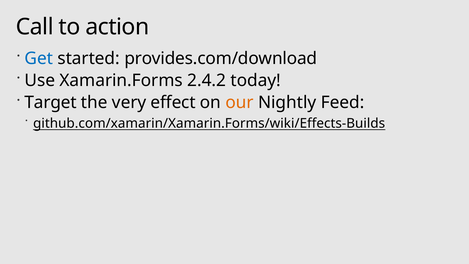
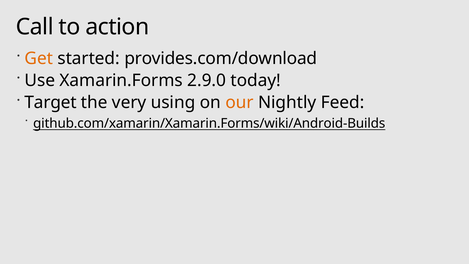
Get colour: blue -> orange
2.4.2: 2.4.2 -> 2.9.0
effect: effect -> using
github.com/xamarin/Xamarin.Forms/wiki/Effects-Builds: github.com/xamarin/Xamarin.Forms/wiki/Effects-Builds -> github.com/xamarin/Xamarin.Forms/wiki/Android-Builds
